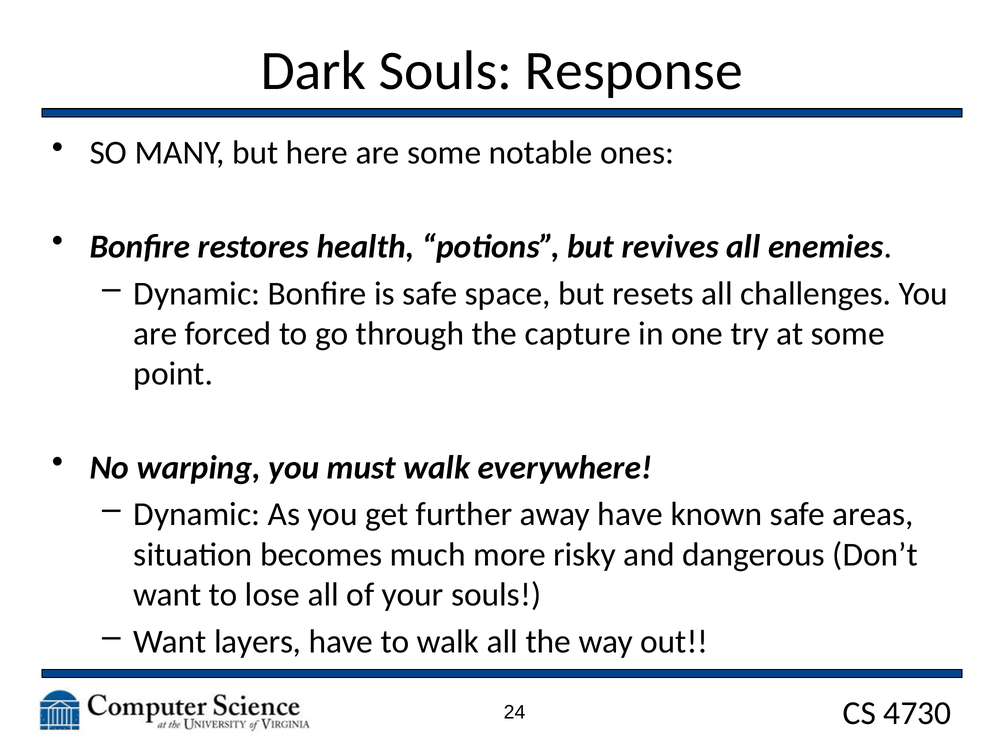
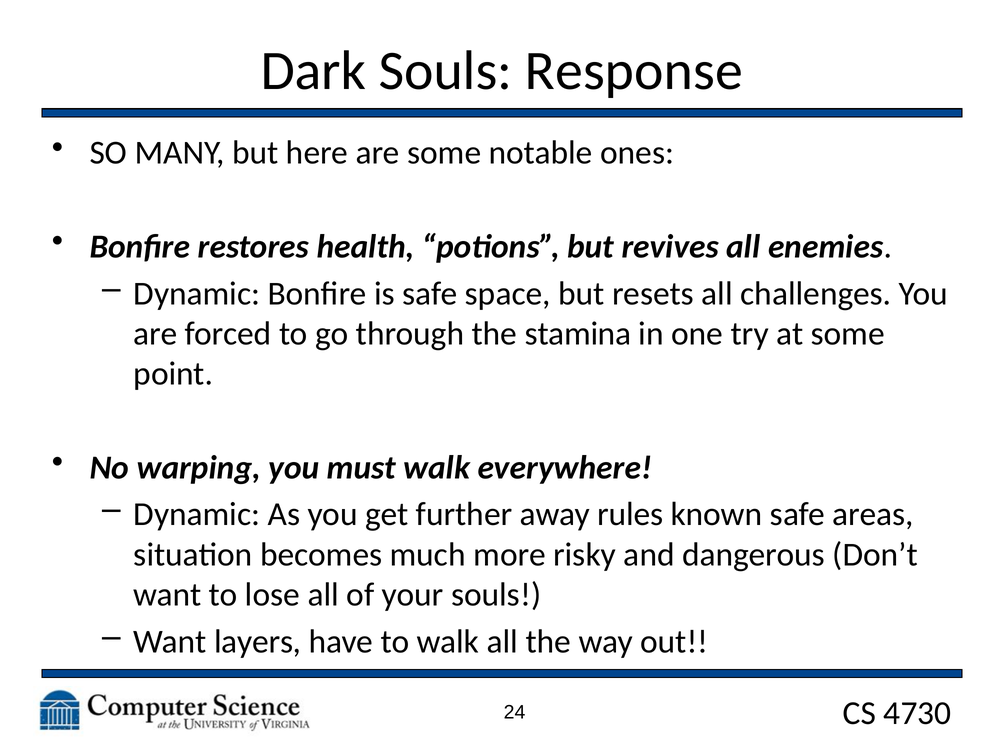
capture: capture -> stamina
away have: have -> rules
